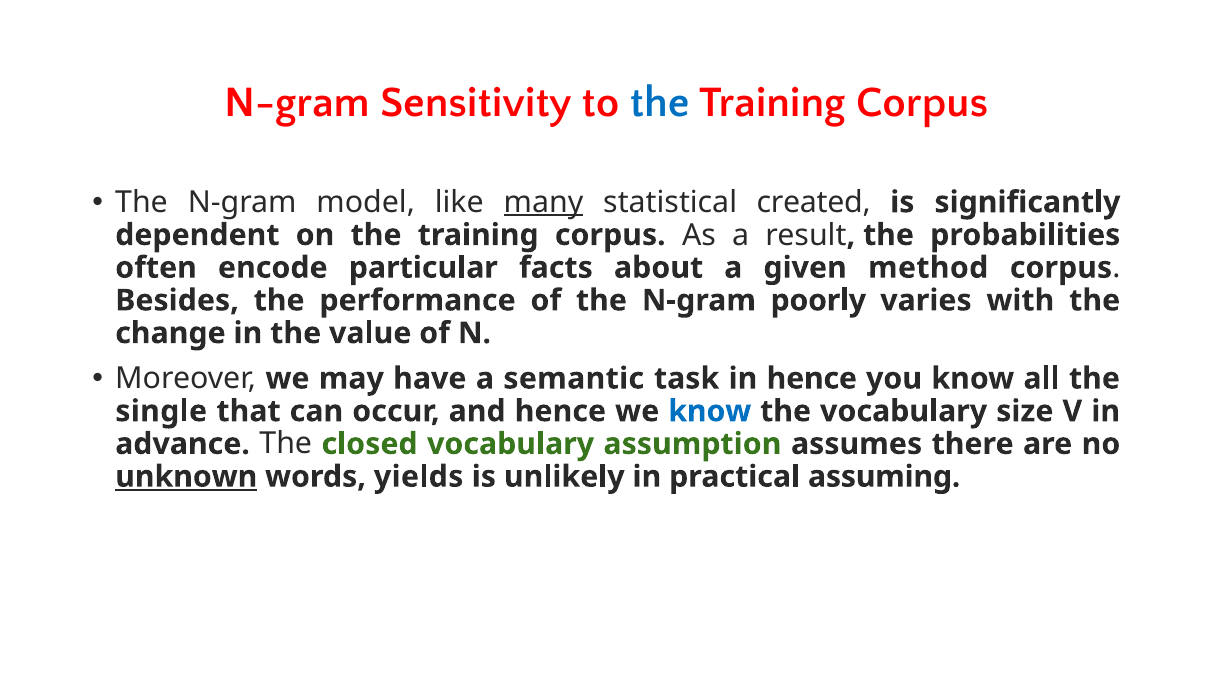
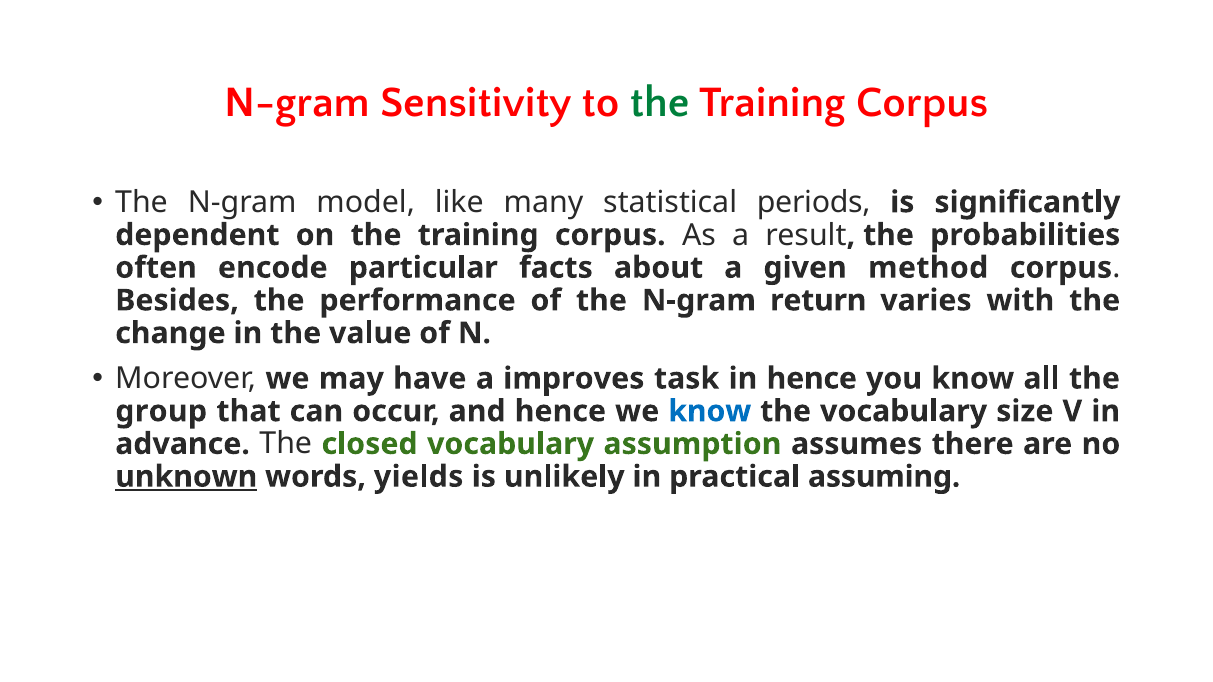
the at (660, 102) colour: blue -> green
many underline: present -> none
created: created -> periods
poorly: poorly -> return
semantic: semantic -> improves
single: single -> group
